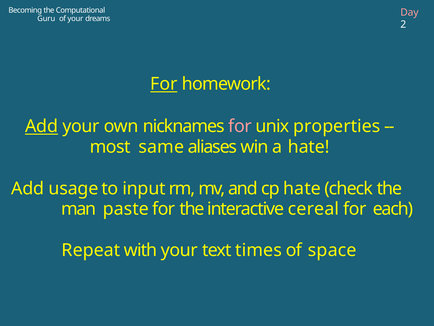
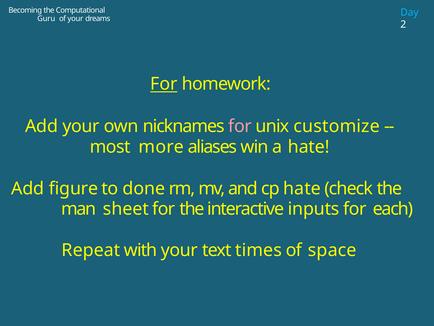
Day colour: pink -> light blue
Add at (42, 126) underline: present -> none
properties: properties -> customize
same: same -> more
usage: usage -> figure
input: input -> done
paste: paste -> sheet
cereal: cereal -> inputs
